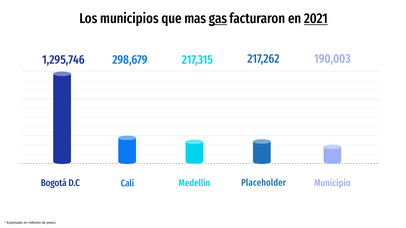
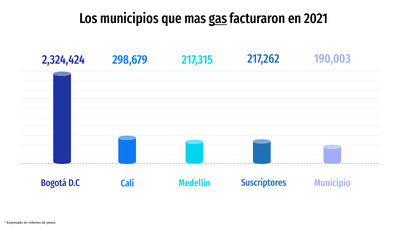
2021 underline: present -> none
1,295,746: 1,295,746 -> 2,324,424
Placeholder: Placeholder -> Suscriptores
